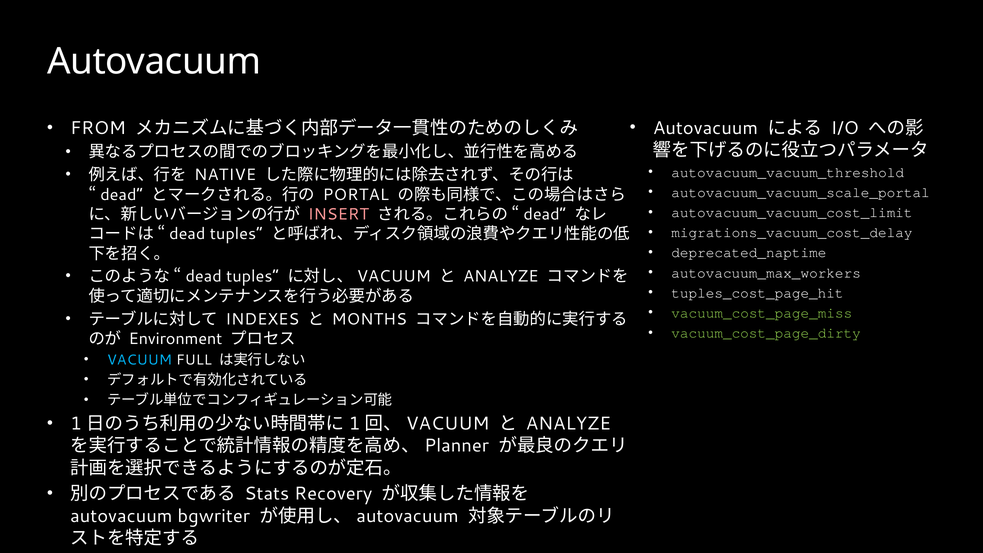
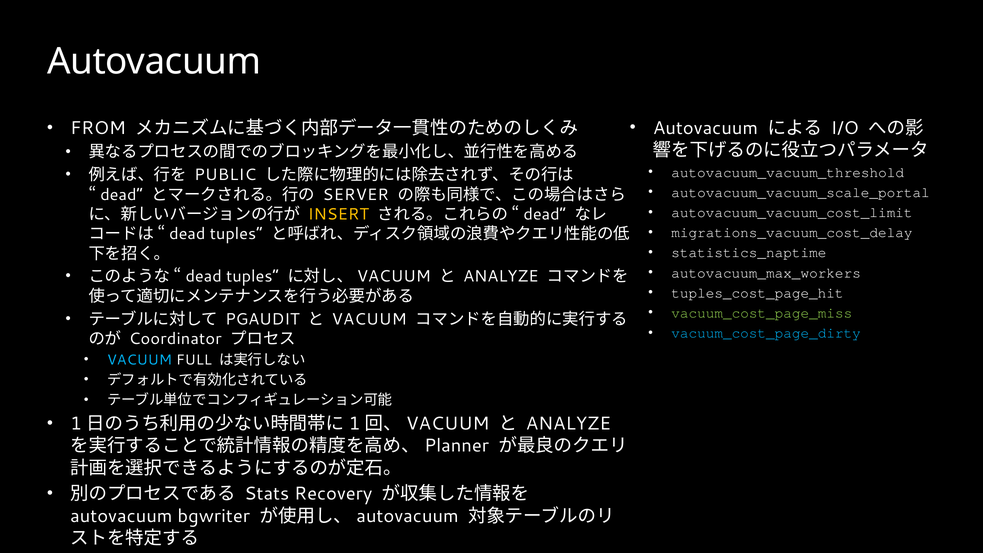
NATIVE: NATIVE -> PUBLIC
PORTAL: PORTAL -> SERVER
INSERT colour: pink -> yellow
deprecated_naptime: deprecated_naptime -> statistics_naptime
INDEXES: INDEXES -> PGAUDIT
MONTHS at (369, 319): MONTHS -> VACUUM
vacuum_cost_page_dirty colour: light green -> light blue
Environment: Environment -> Coordinator
